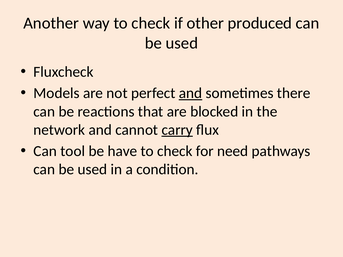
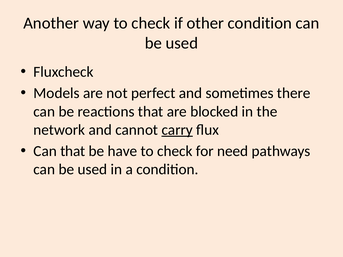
other produced: produced -> condition
and at (191, 93) underline: present -> none
Can tool: tool -> that
